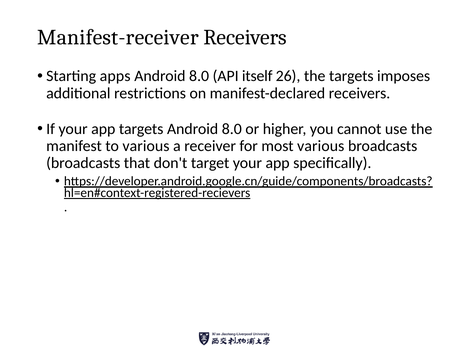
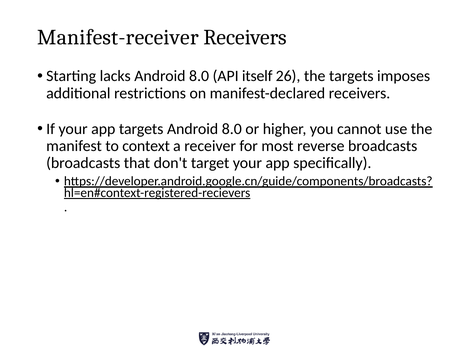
apps: apps -> lacks
to various: various -> context
most various: various -> reverse
